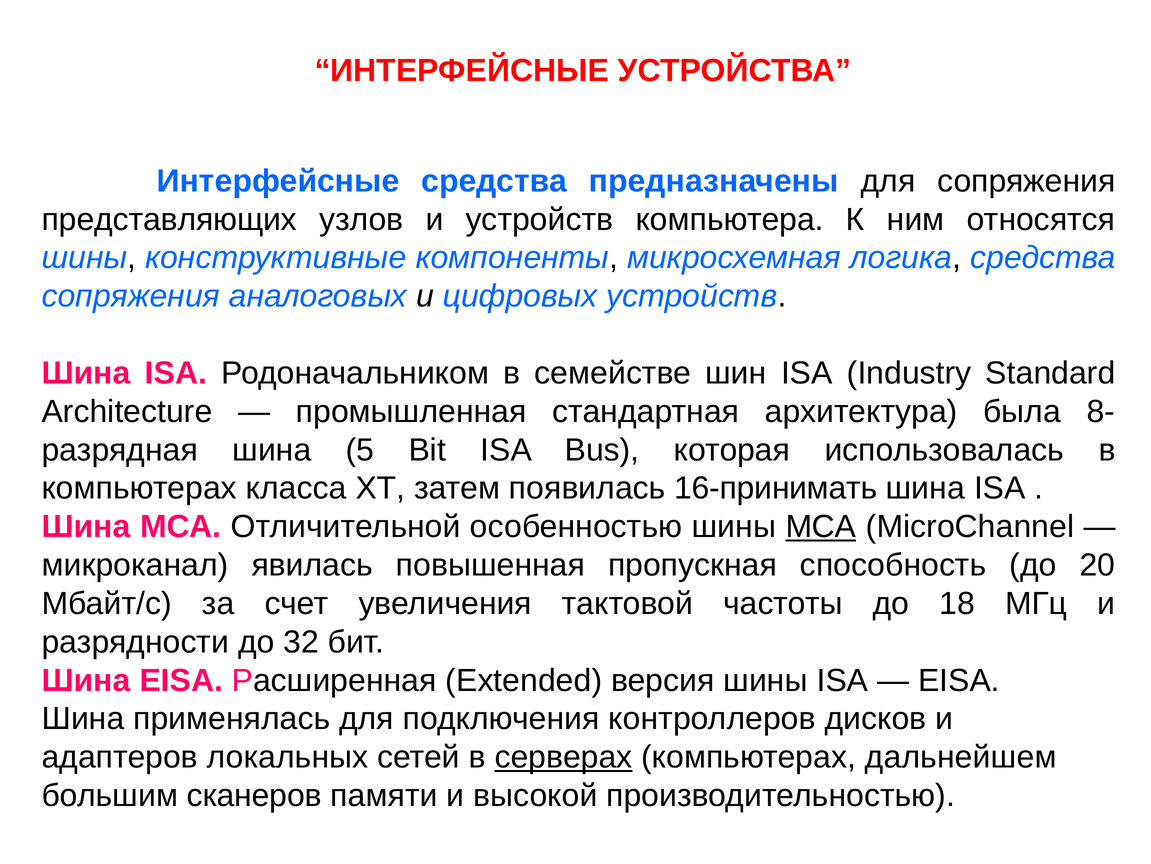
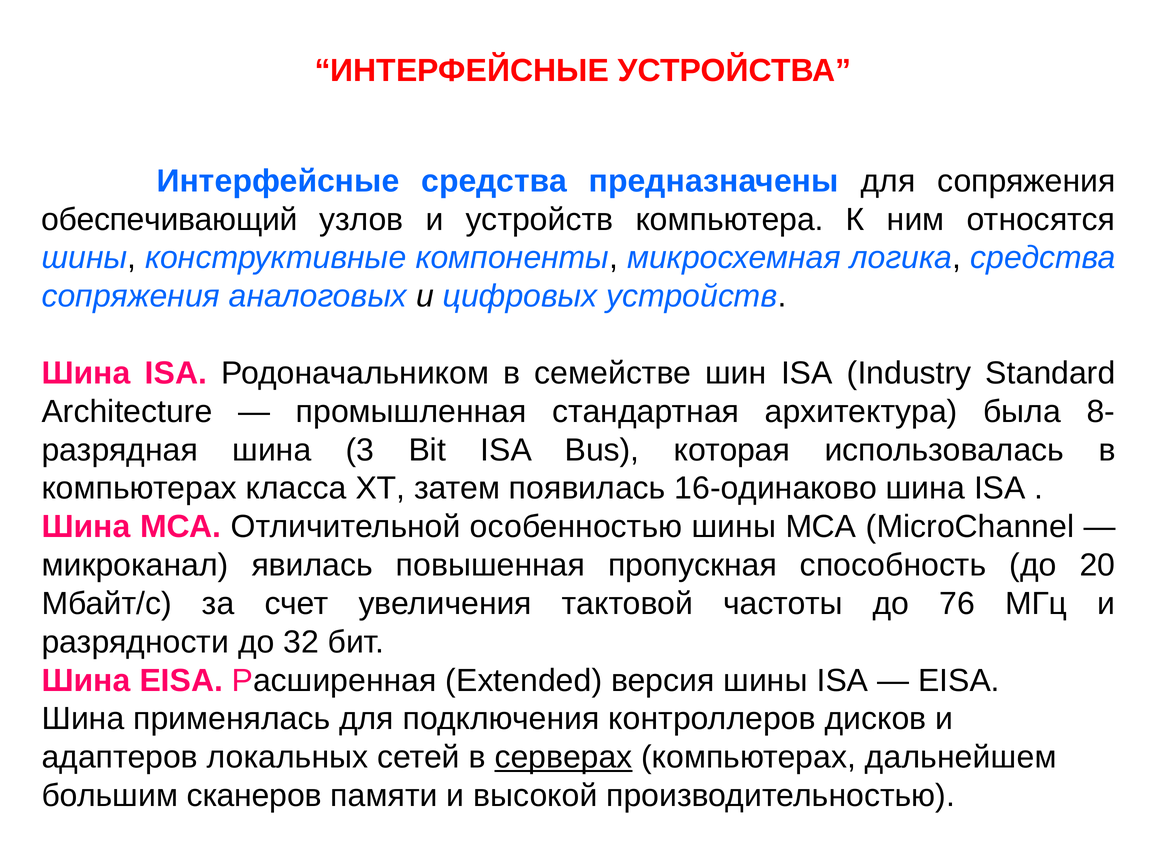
представляющих: представляющих -> обеспечивающий
5: 5 -> 3
16-принимать: 16-принимать -> 16-одинаково
МСА at (821, 526) underline: present -> none
18: 18 -> 76
